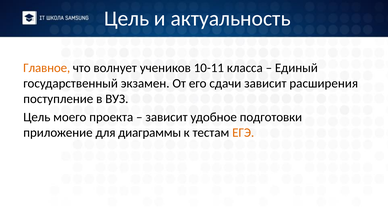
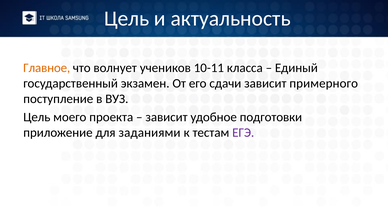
расширения: расширения -> примерного
диаграммы: диаграммы -> заданиями
ЕГЭ colour: orange -> purple
